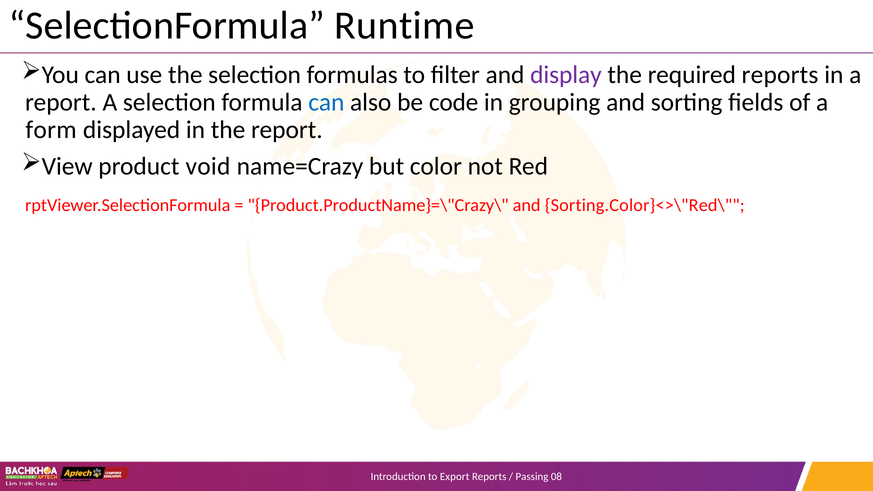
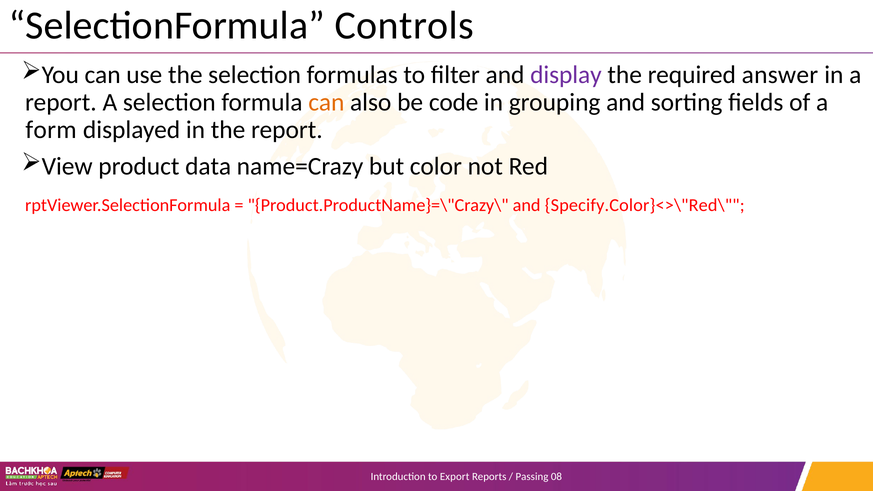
Runtime: Runtime -> Controls
required reports: reports -> answer
can at (326, 102) colour: blue -> orange
void: void -> data
Sorting.Color}<>\"Red\: Sorting.Color}<>\"Red\ -> Specify.Color}<>\"Red\
